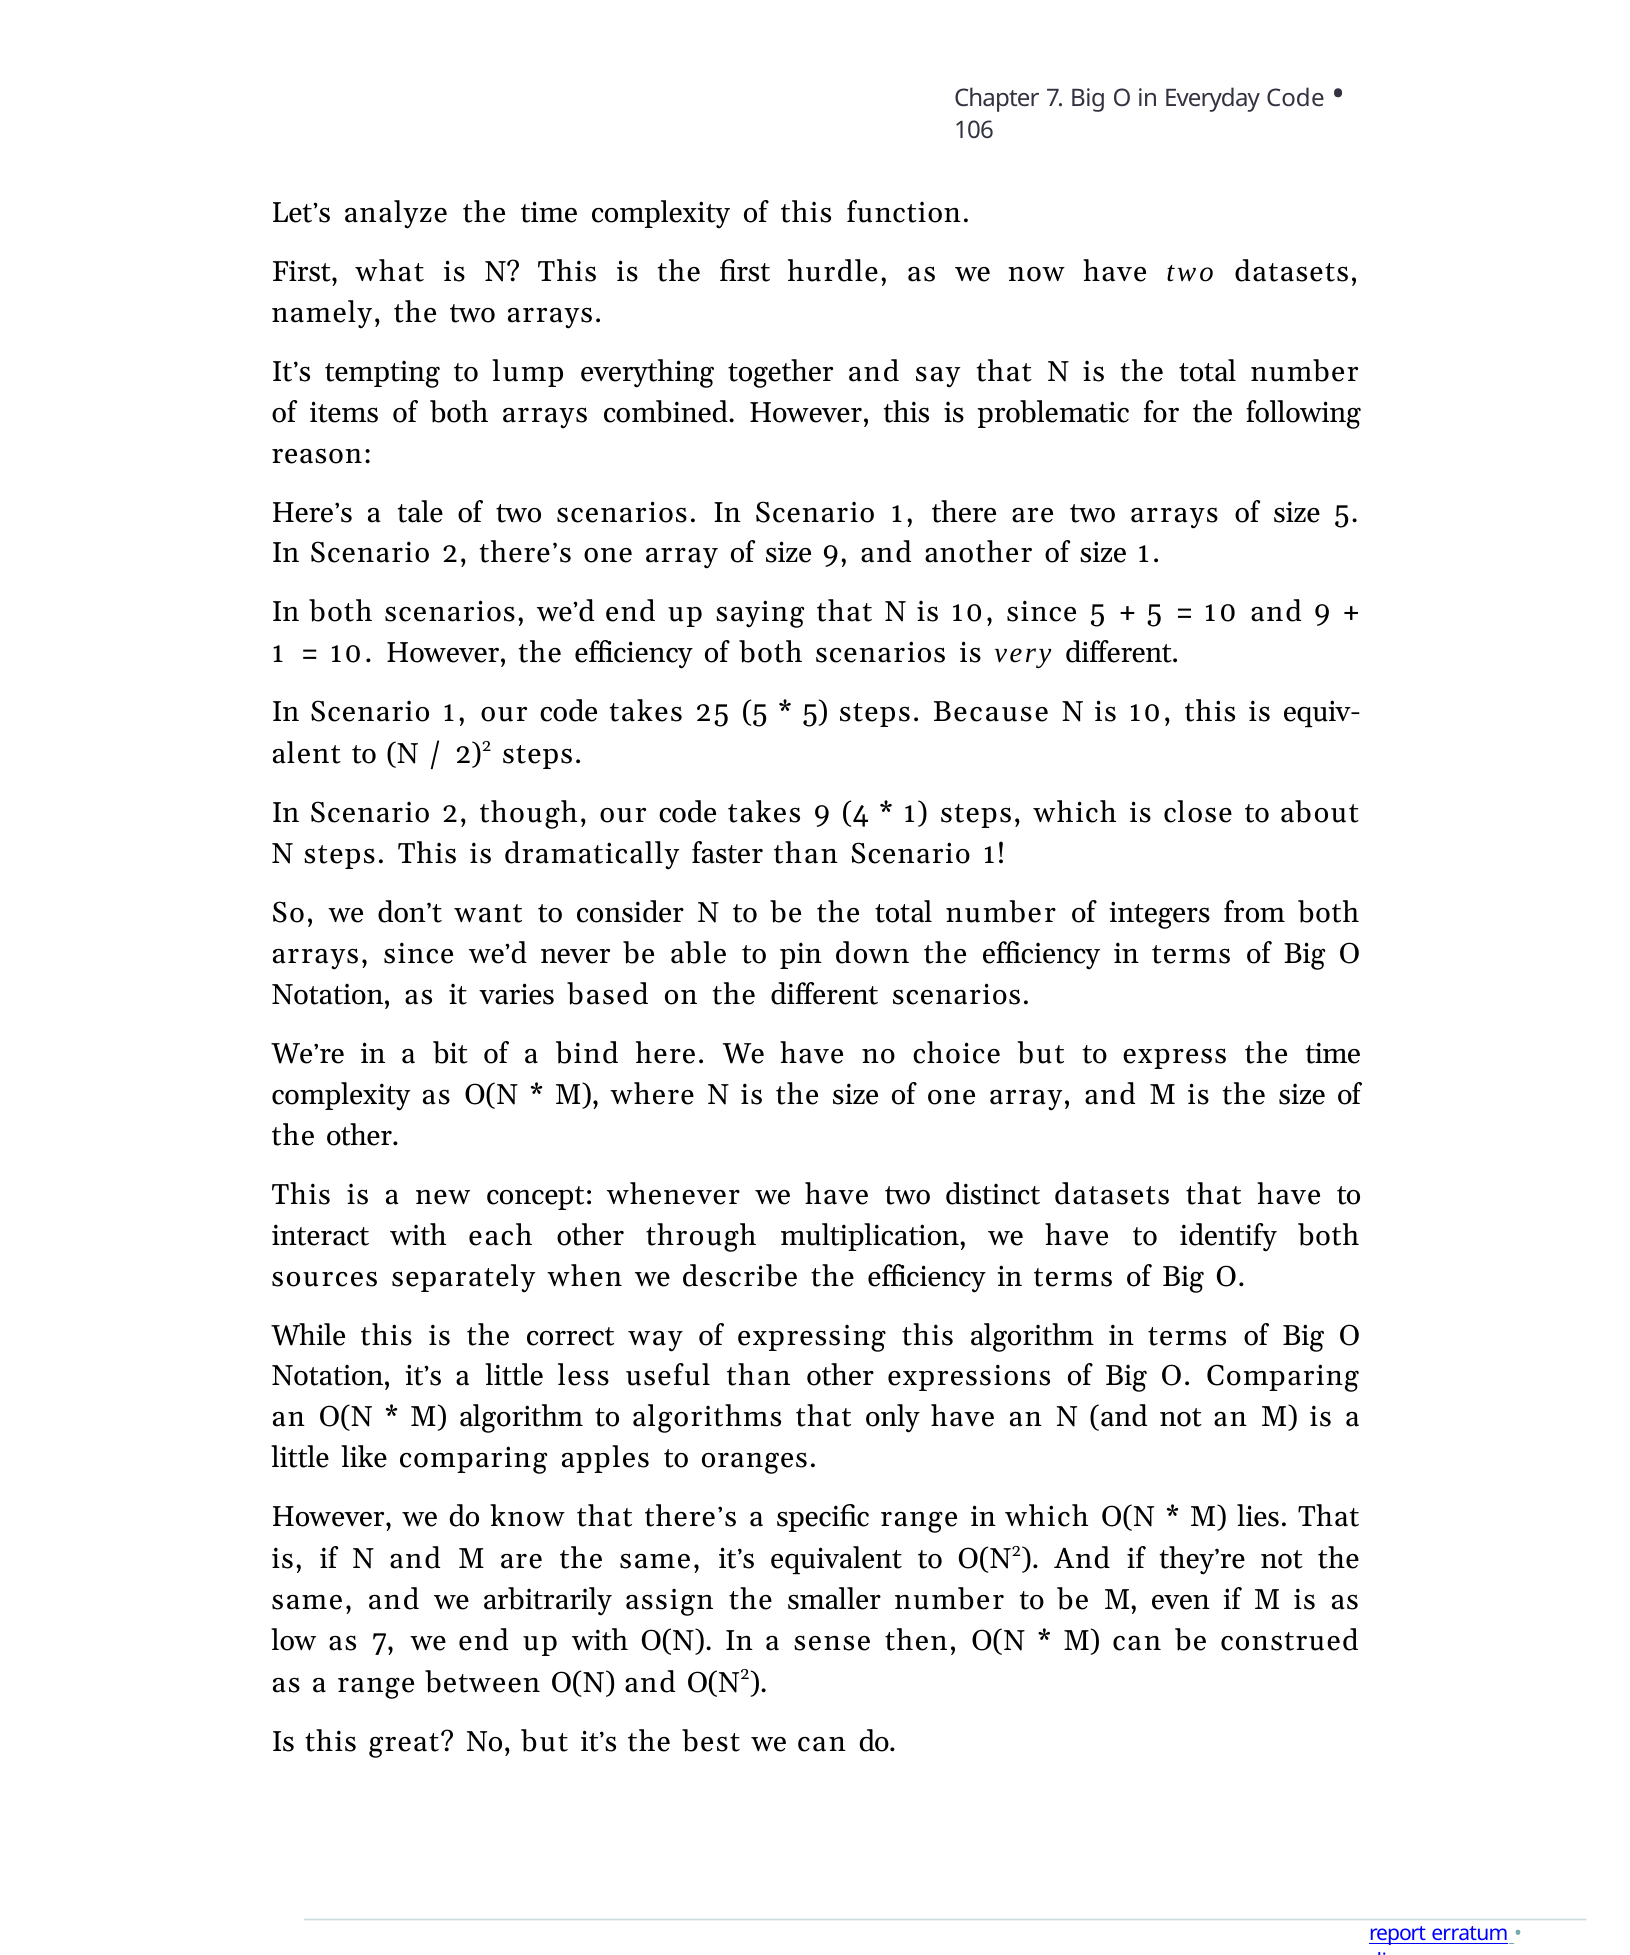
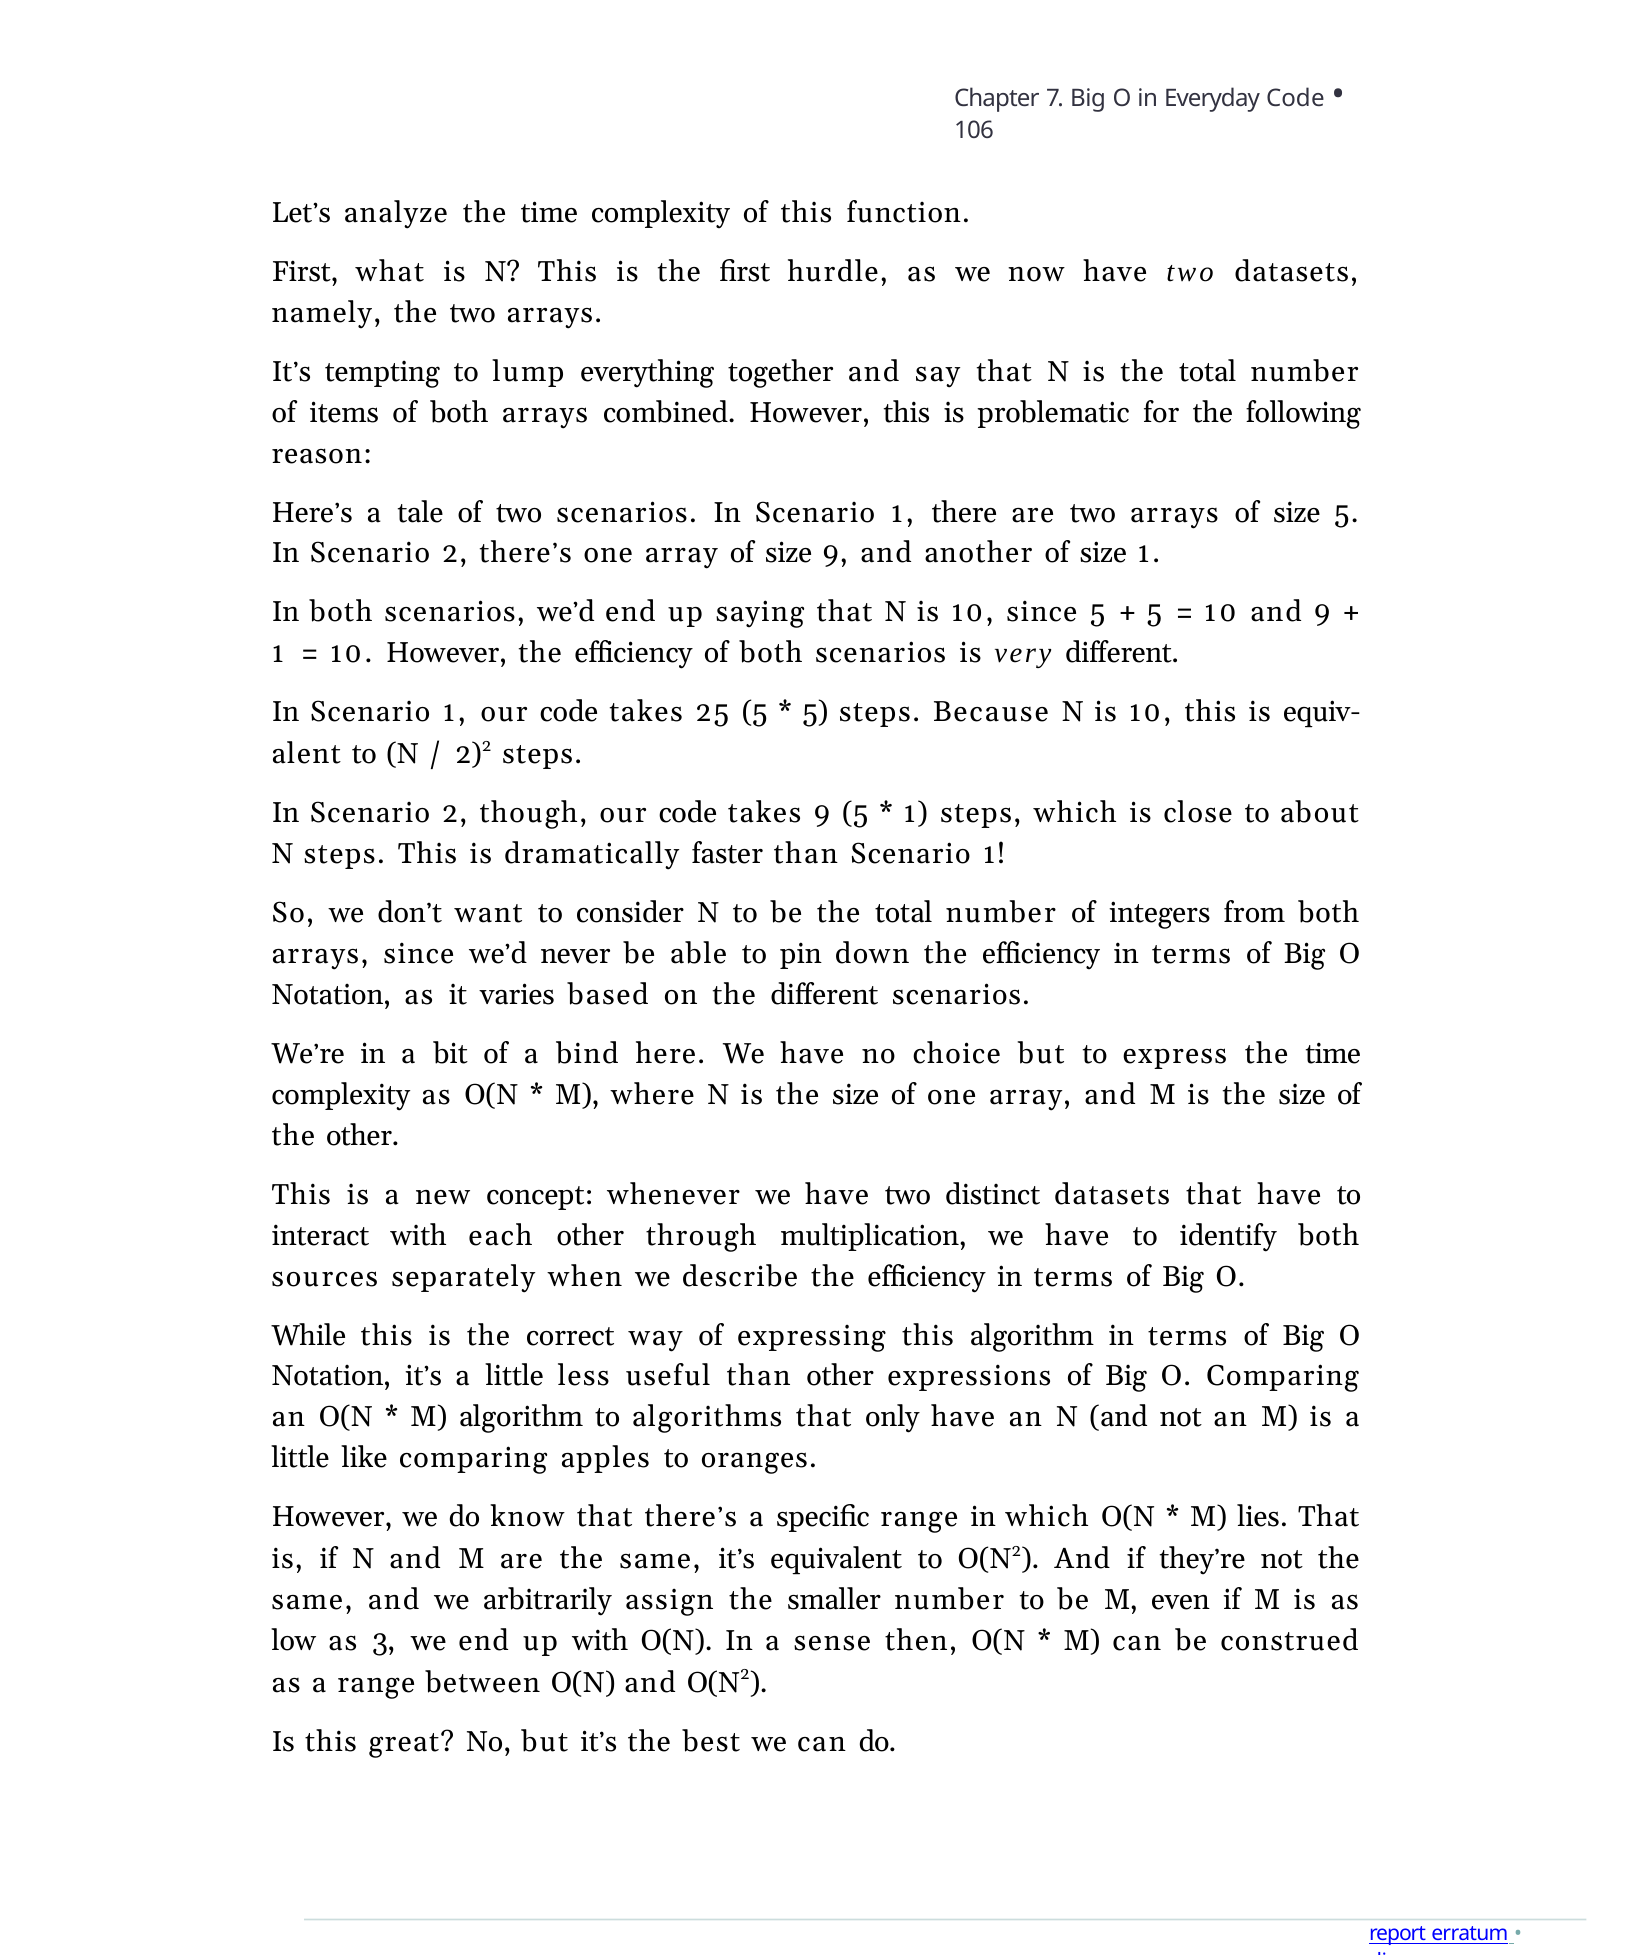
9 4: 4 -> 5
as 7: 7 -> 3
